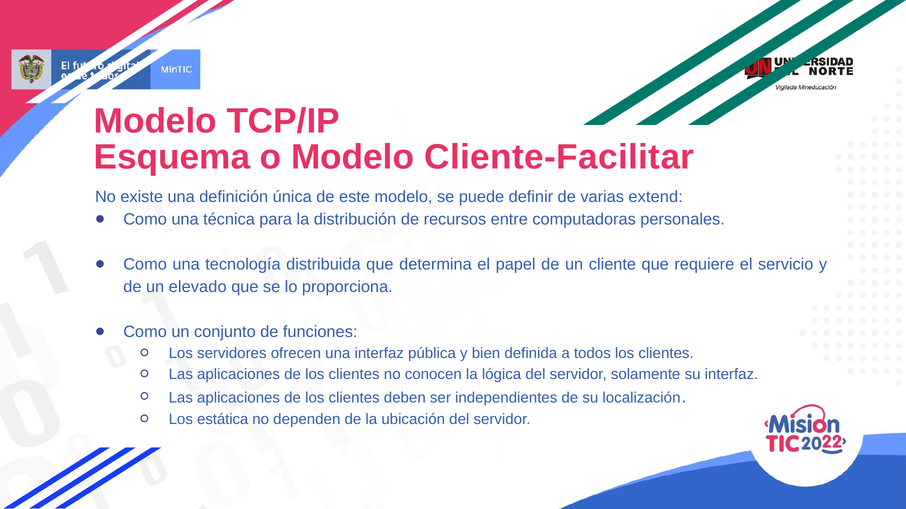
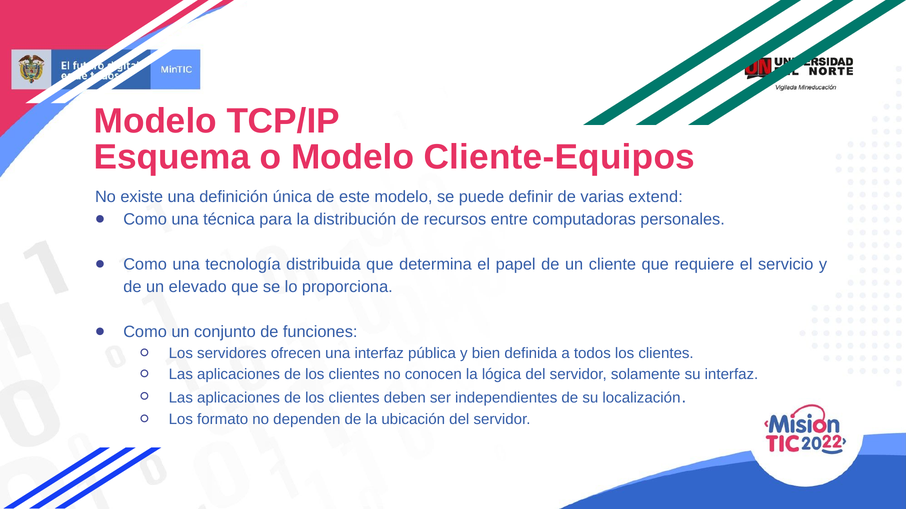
Cliente-Facilitar: Cliente-Facilitar -> Cliente-Equipos
estática: estática -> formato
